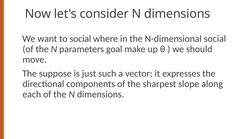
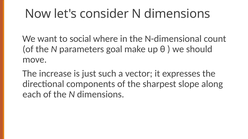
N-dimensional social: social -> count
suppose: suppose -> increase
